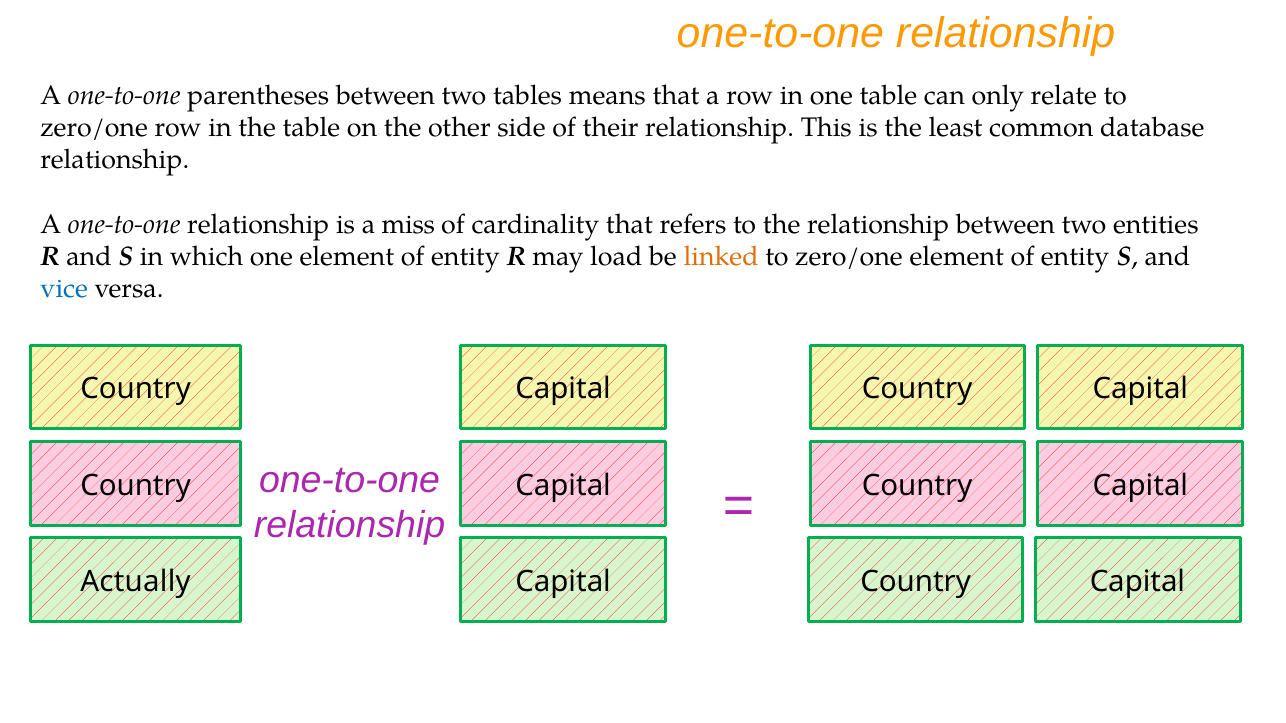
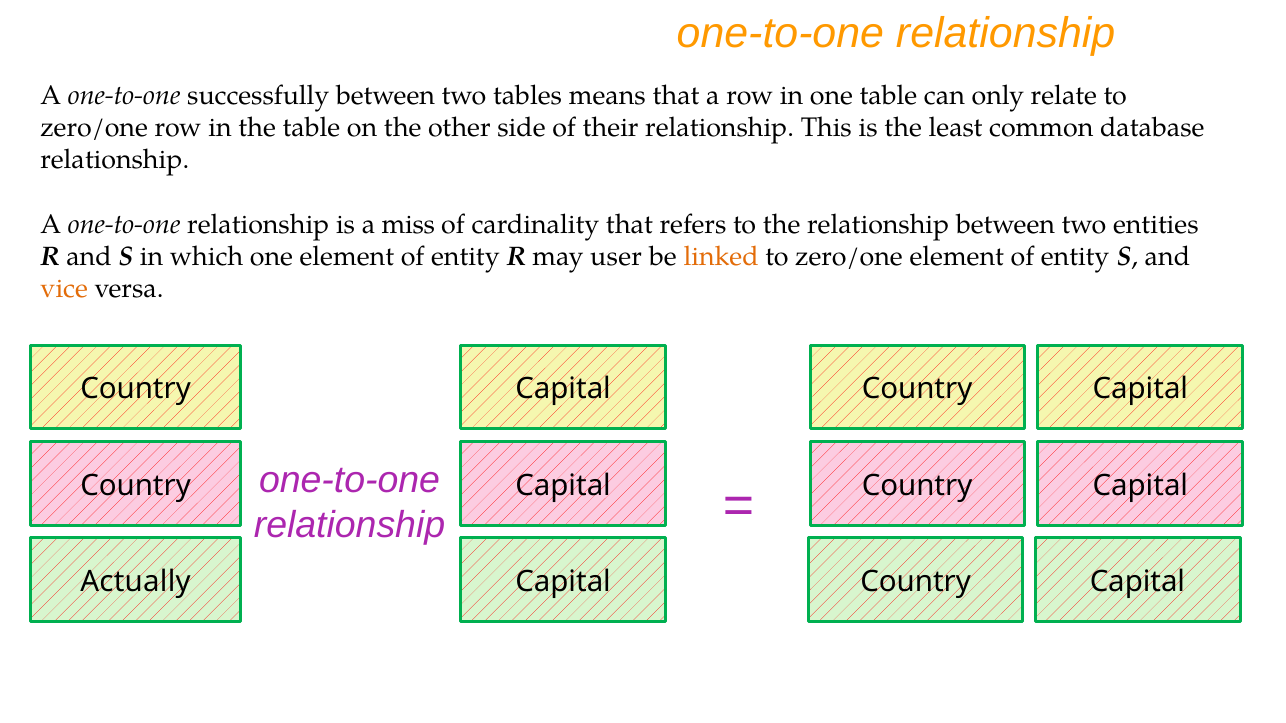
parentheses: parentheses -> successfully
load: load -> user
vice colour: blue -> orange
